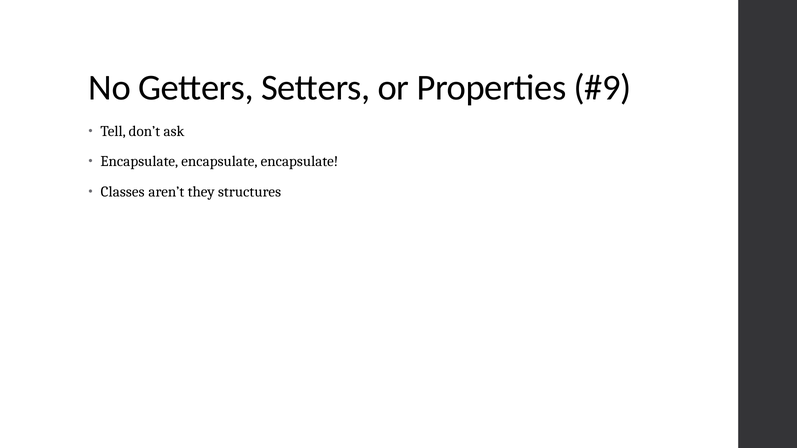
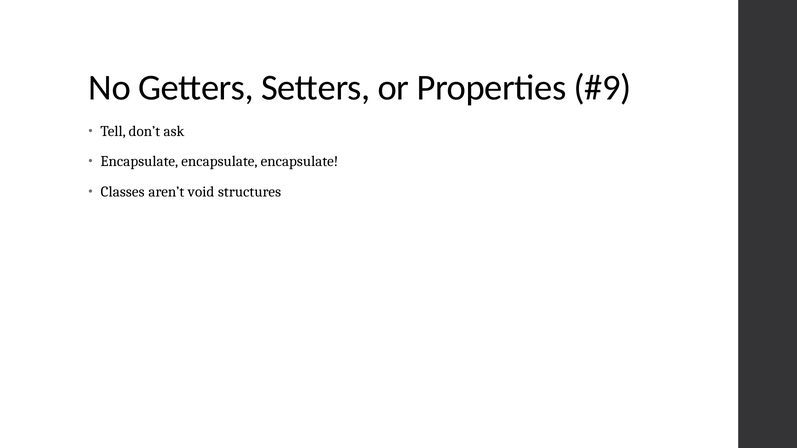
they: they -> void
